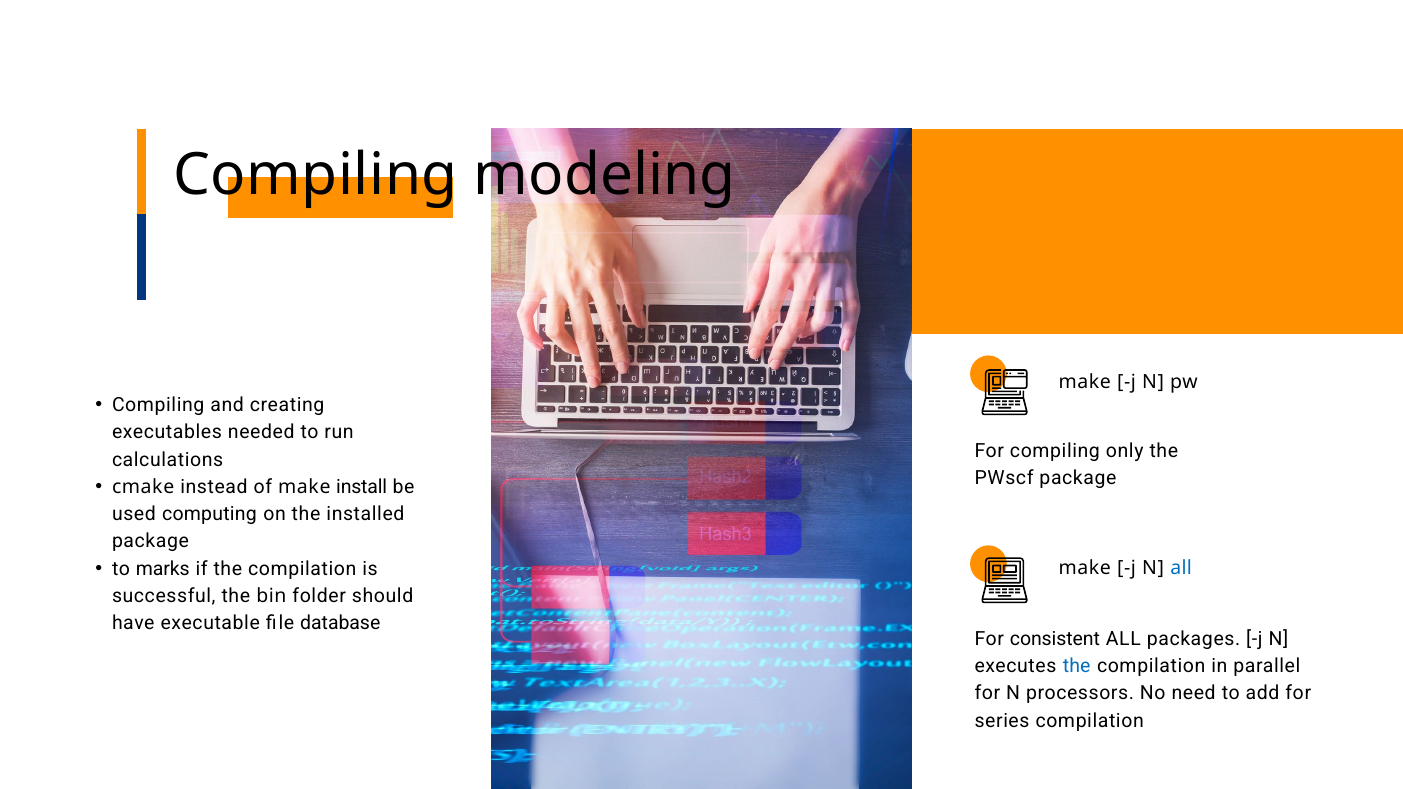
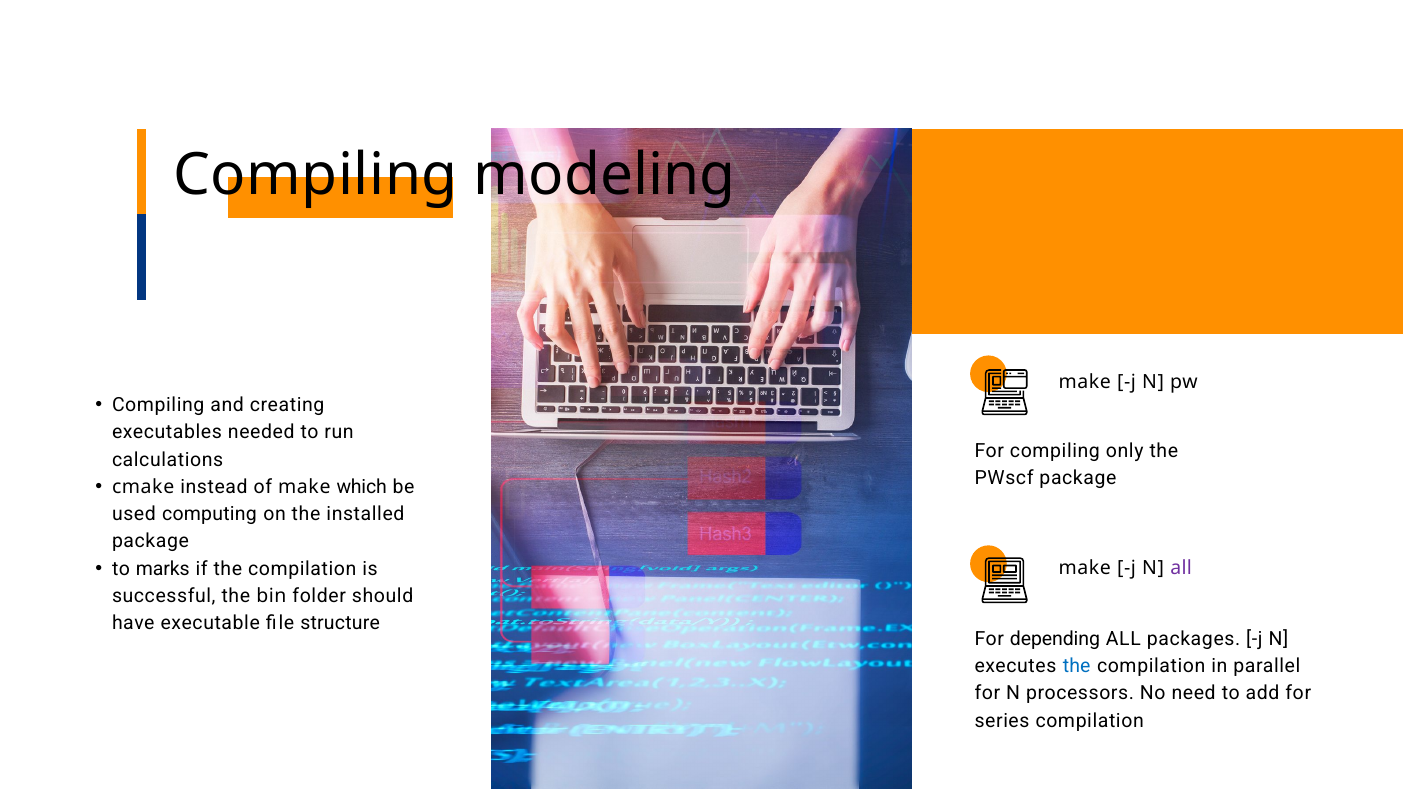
install: install -> which
all at (1181, 569) colour: blue -> purple
database: database -> structure
consistent: consistent -> depending
